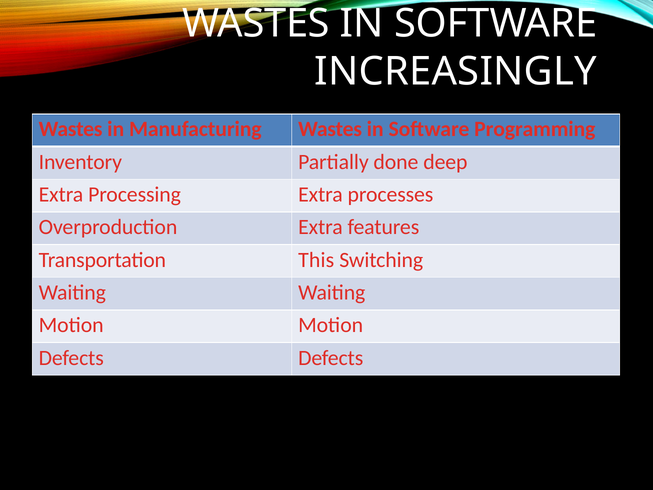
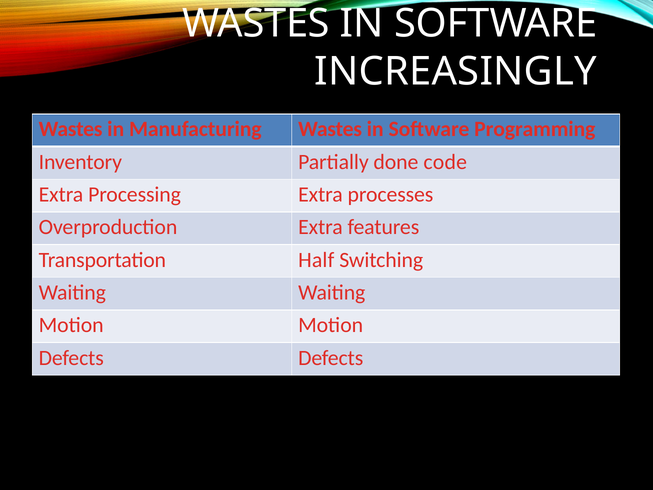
deep: deep -> code
This: This -> Half
